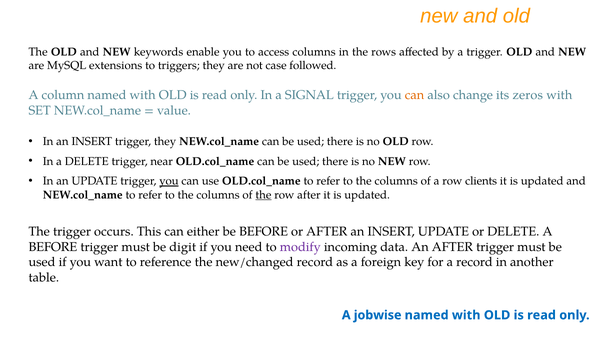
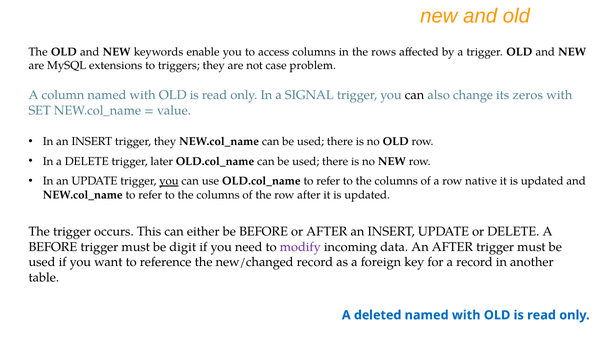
followed: followed -> problem
can at (414, 95) colour: orange -> black
near: near -> later
clients: clients -> native
the at (263, 195) underline: present -> none
jobwise: jobwise -> deleted
